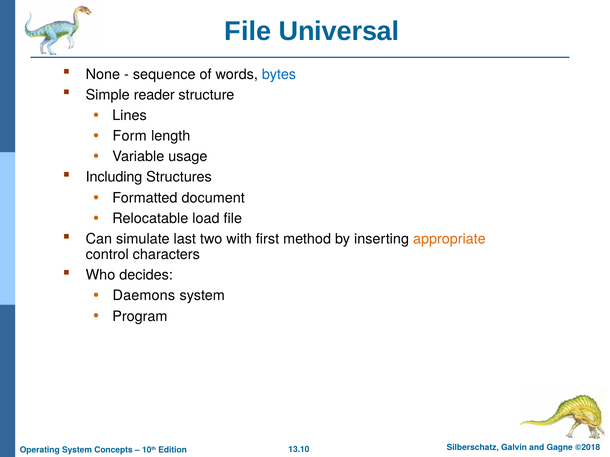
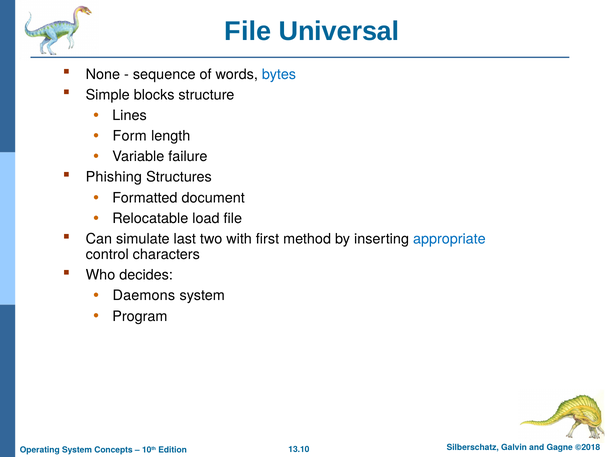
reader: reader -> blocks
usage: usage -> failure
Including: Including -> Phishing
appropriate colour: orange -> blue
